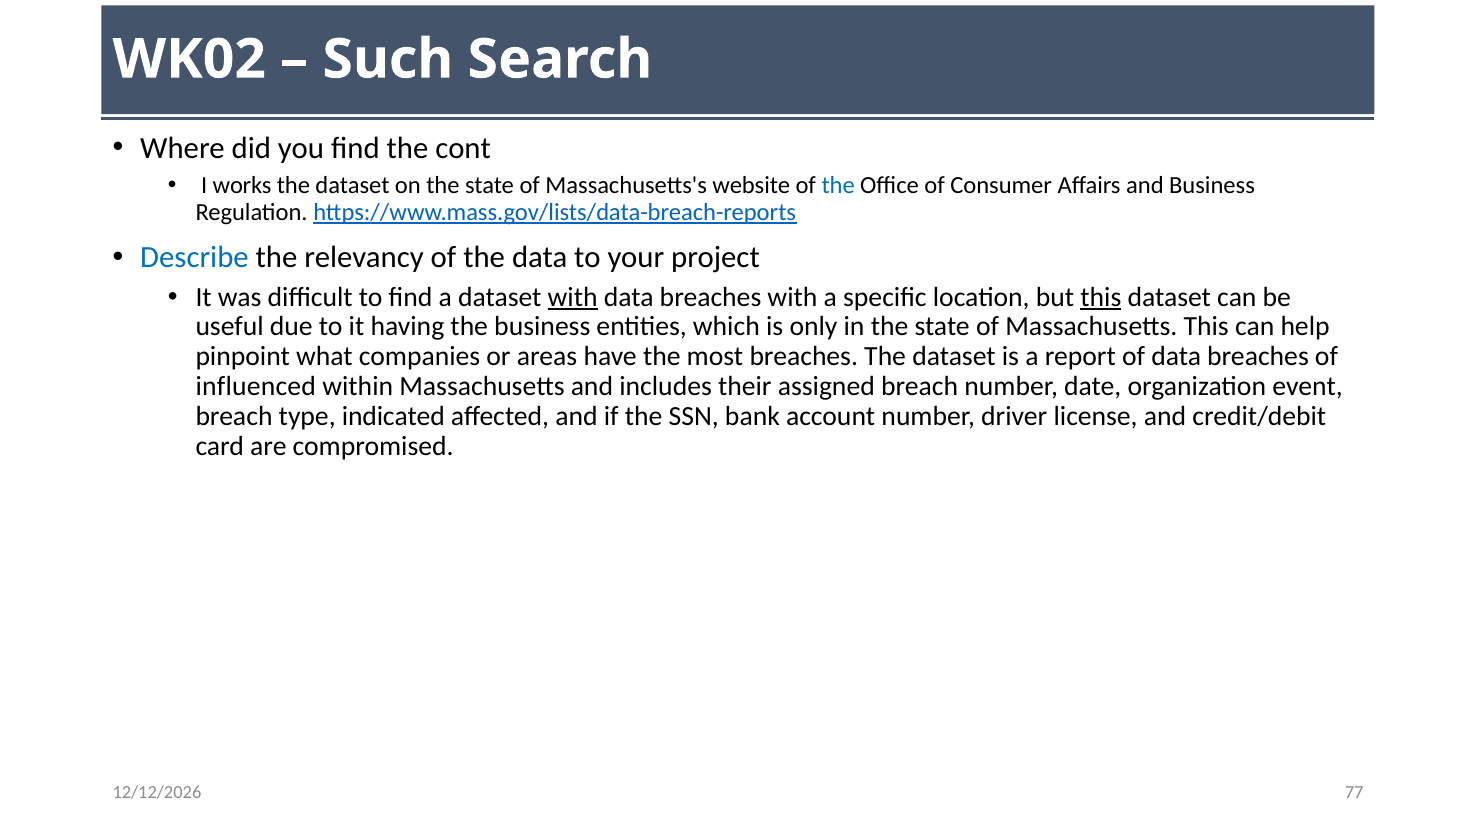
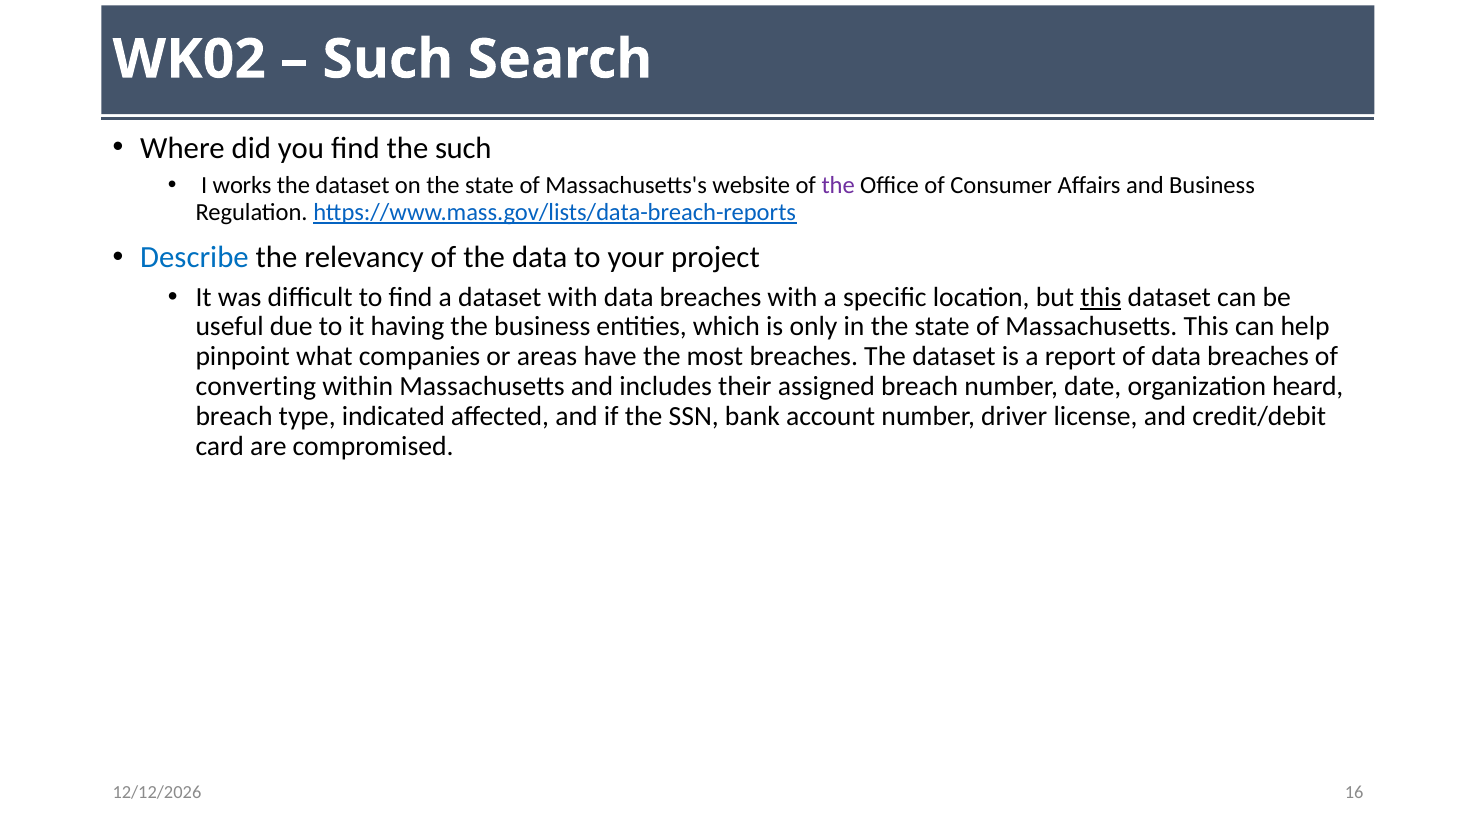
the cont: cont -> such
the at (838, 185) colour: blue -> purple
with at (573, 297) underline: present -> none
influenced: influenced -> converting
event: event -> heard
77: 77 -> 16
